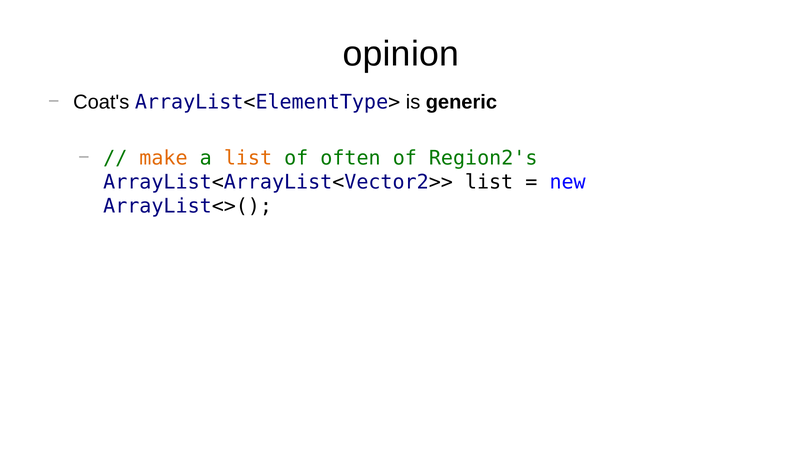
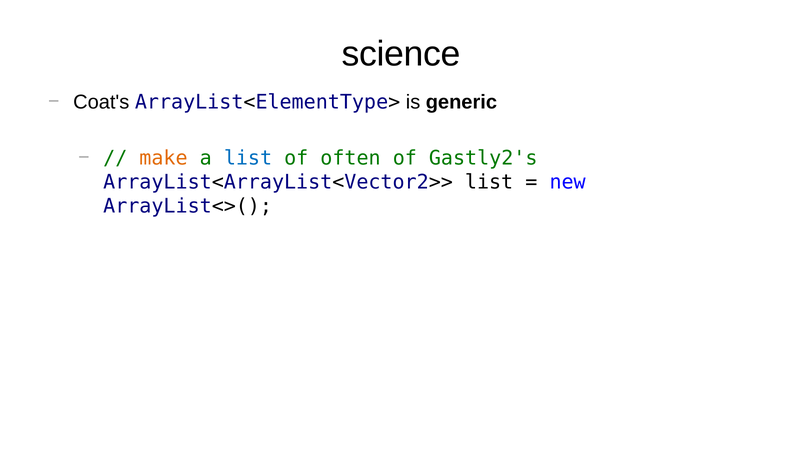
opinion: opinion -> science
list at (248, 158) colour: orange -> blue
Region2's: Region2's -> Gastly2's
